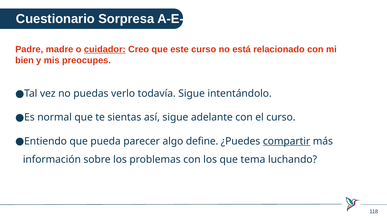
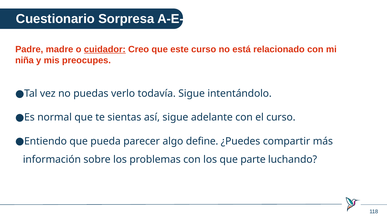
bien: bien -> niña
compartir underline: present -> none
tema: tema -> parte
